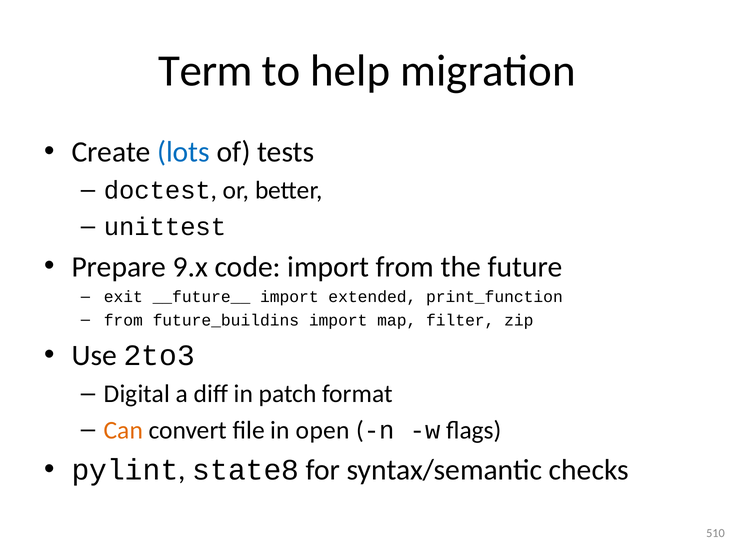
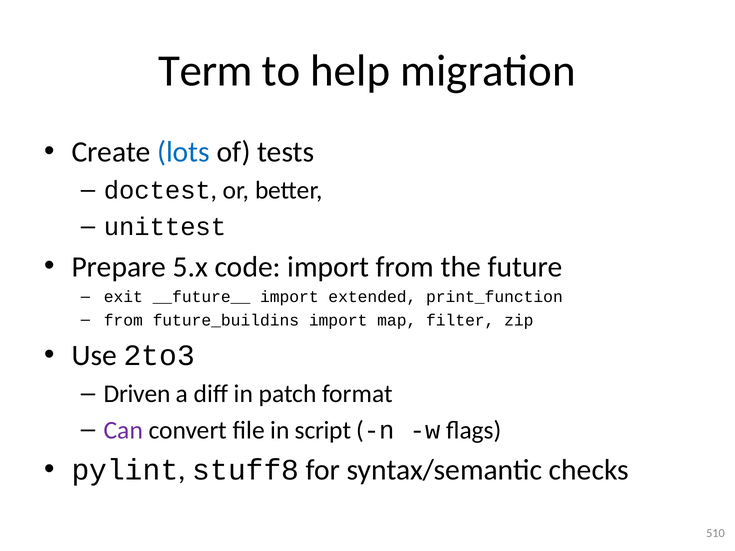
9.x: 9.x -> 5.x
Digital: Digital -> Driven
Can colour: orange -> purple
open: open -> script
state8: state8 -> stuff8
